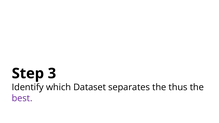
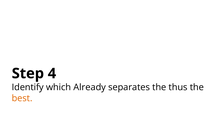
3: 3 -> 4
Dataset: Dataset -> Already
best colour: purple -> orange
